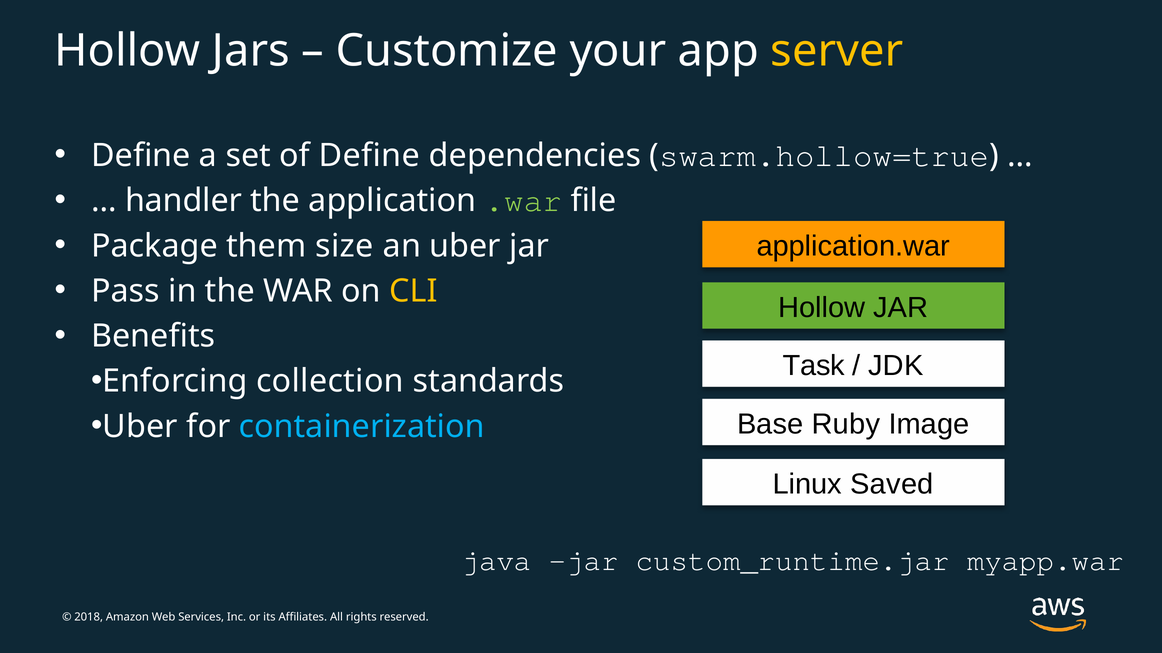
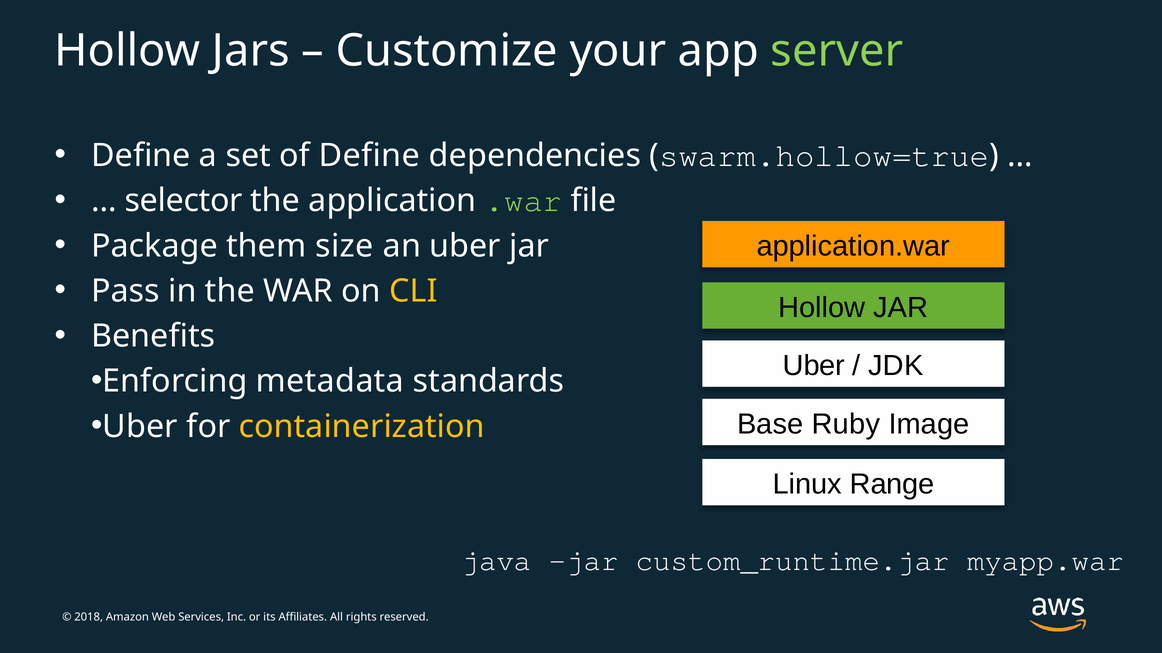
server colour: yellow -> light green
handler: handler -> selector
Task at (814, 366): Task -> Uber
collection: collection -> metadata
containerization colour: light blue -> yellow
Saved: Saved -> Range
